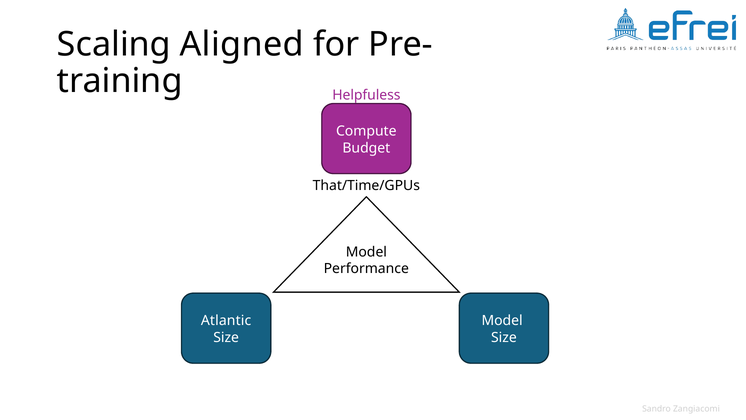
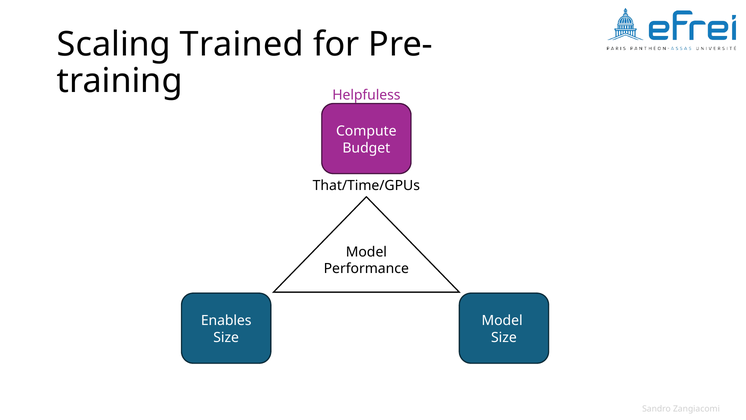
Aligned: Aligned -> Trained
Atlantic: Atlantic -> Enables
